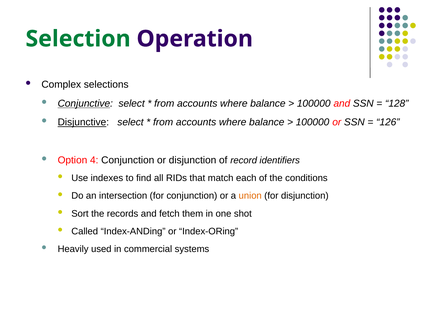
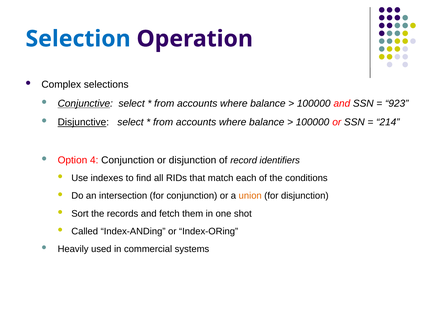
Selection colour: green -> blue
128: 128 -> 923
126: 126 -> 214
